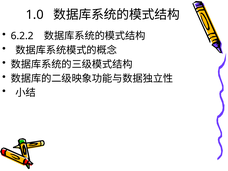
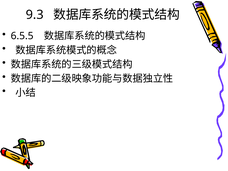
1.0: 1.0 -> 9.3
6.2.2: 6.2.2 -> 6.5.5
